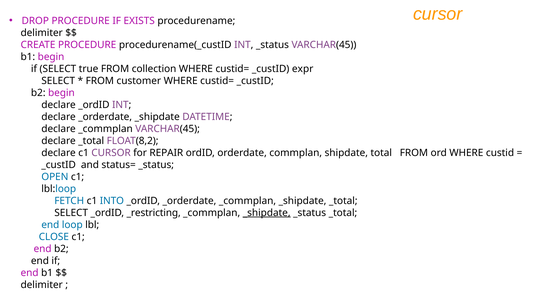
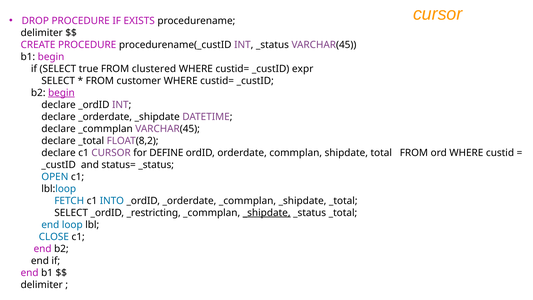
collection: collection -> clustered
begin at (61, 93) underline: none -> present
REPAIR: REPAIR -> DEFINE
